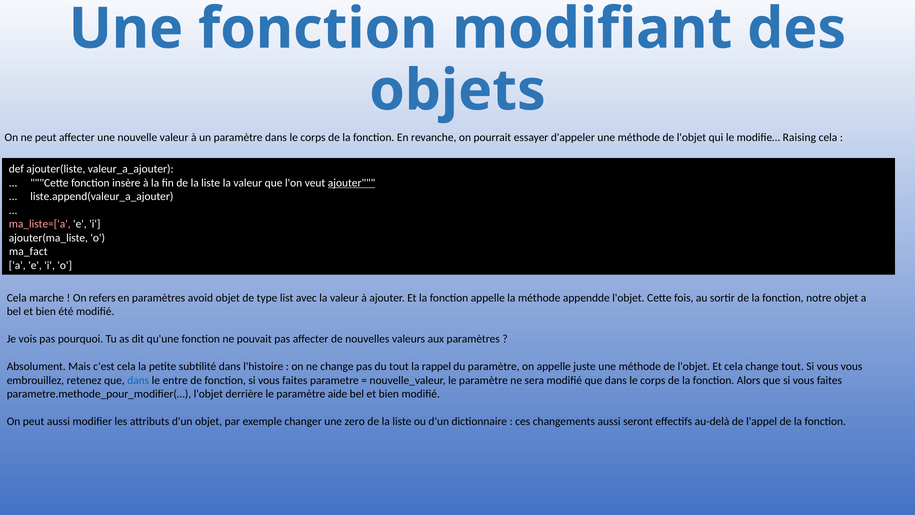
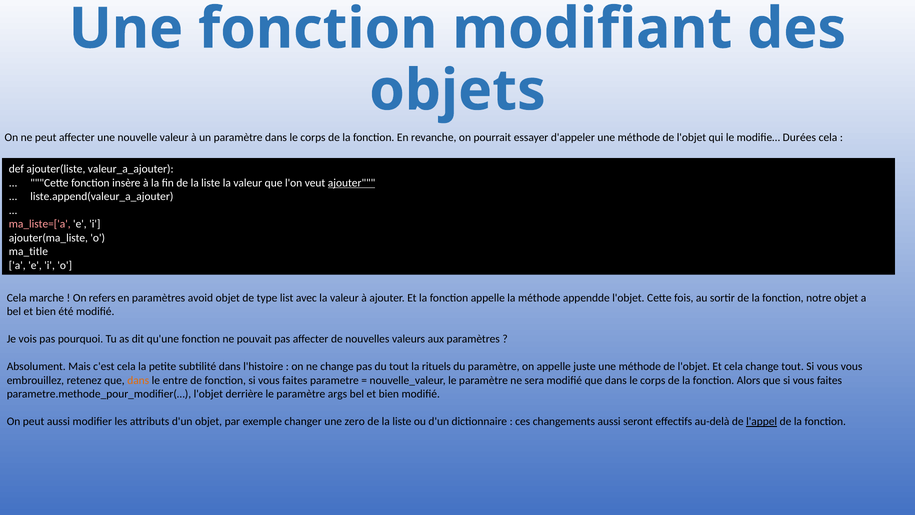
Raising: Raising -> Durées
ma_fact: ma_fact -> ma_title
rappel: rappel -> rituels
dans at (138, 380) colour: blue -> orange
aide: aide -> args
l'appel underline: none -> present
